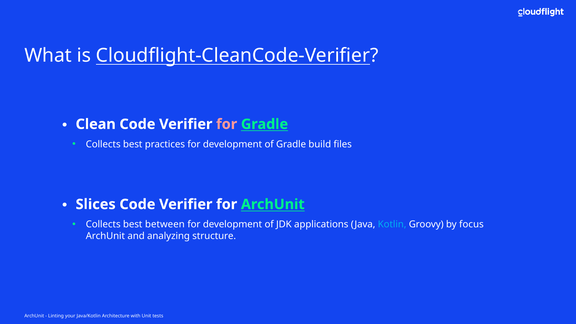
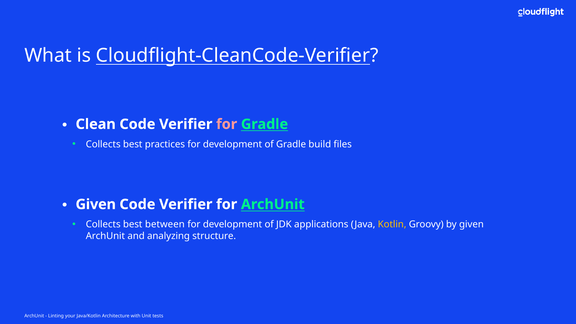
Slices at (96, 204): Slices -> Given
Kotlin colour: light blue -> yellow
by focus: focus -> given
